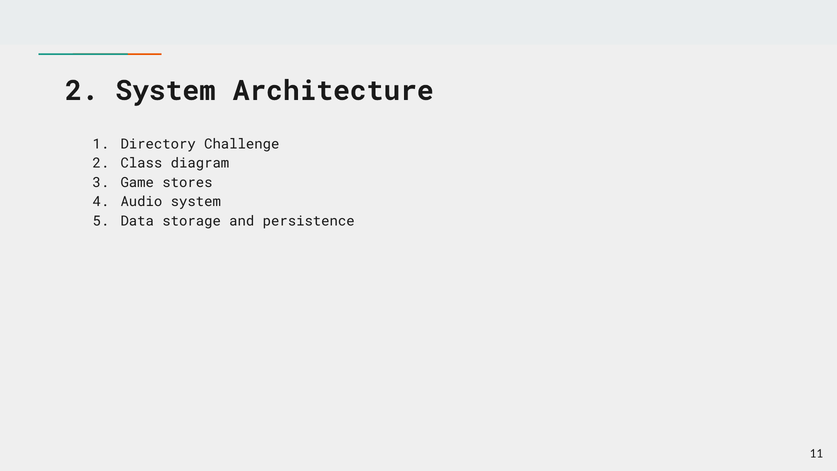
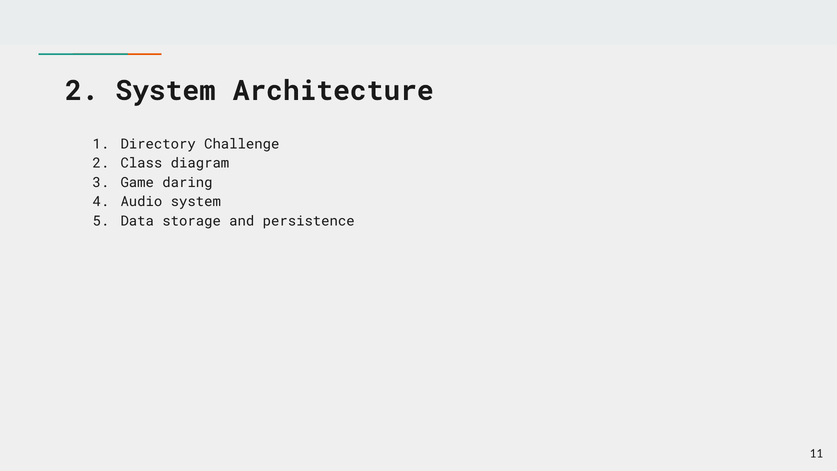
stores: stores -> daring
